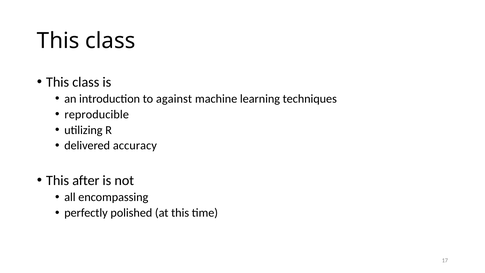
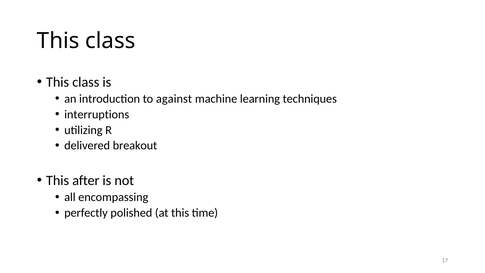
reproducible: reproducible -> interruptions
accuracy: accuracy -> breakout
